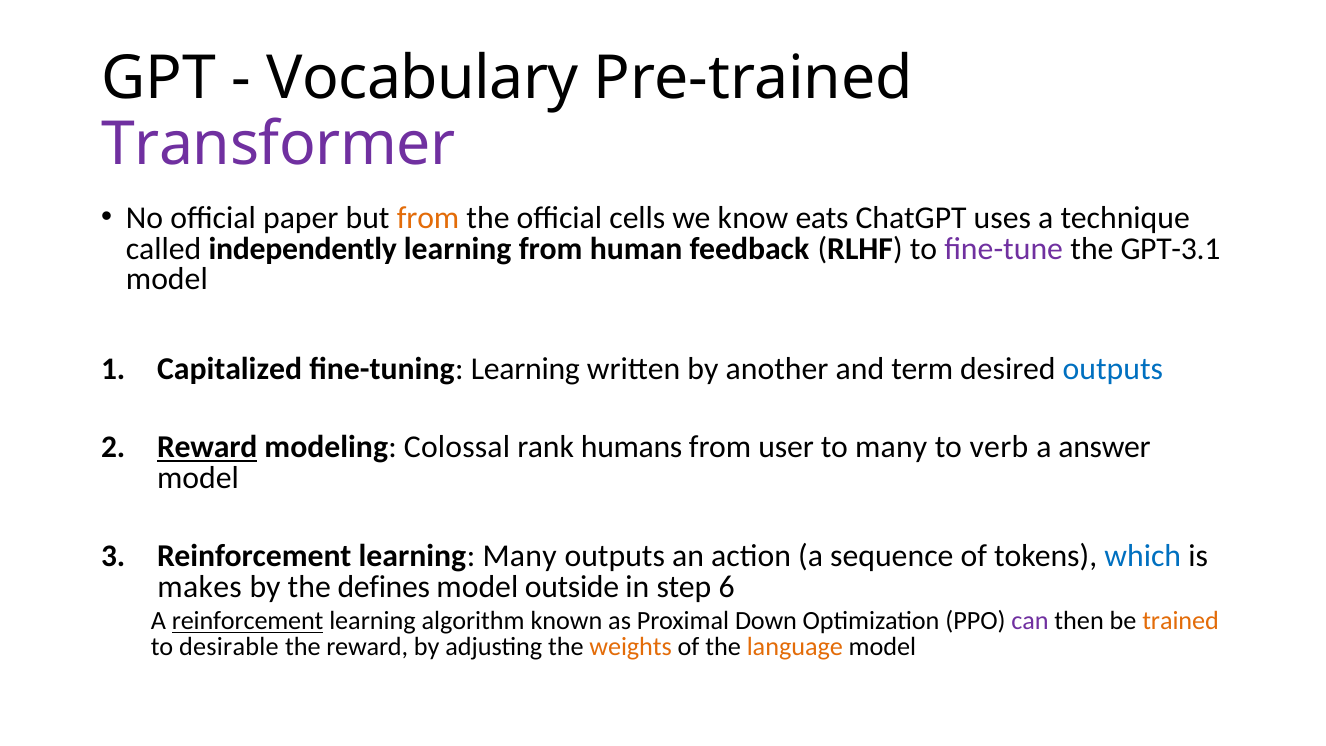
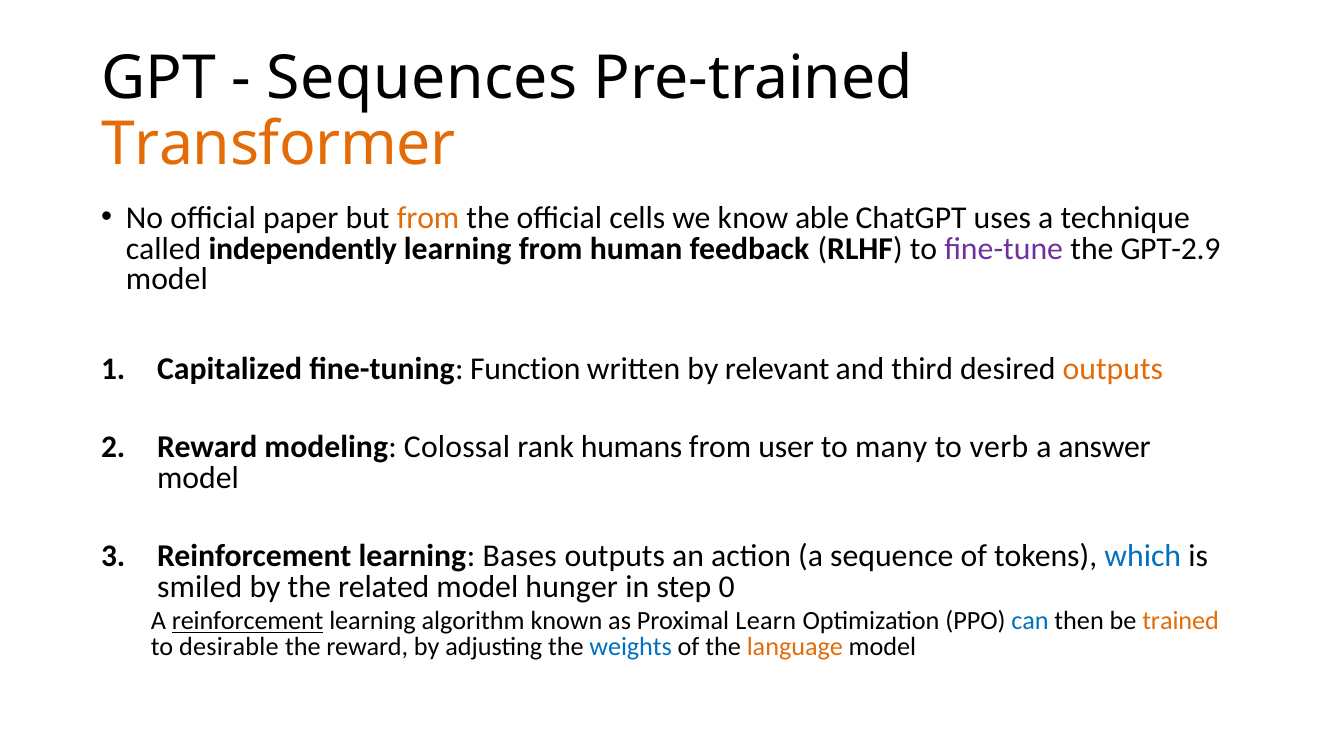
Vocabulary: Vocabulary -> Sequences
Transformer colour: purple -> orange
eats: eats -> able
GPT-3.1: GPT-3.1 -> GPT-2.9
fine-tuning Learning: Learning -> Function
another: another -> relevant
term: term -> third
outputs at (1113, 369) colour: blue -> orange
Reward at (207, 447) underline: present -> none
learning Many: Many -> Bases
makes: makes -> smiled
defines: defines -> related
outside: outside -> hunger
6: 6 -> 0
Down: Down -> Learn
can colour: purple -> blue
weights colour: orange -> blue
